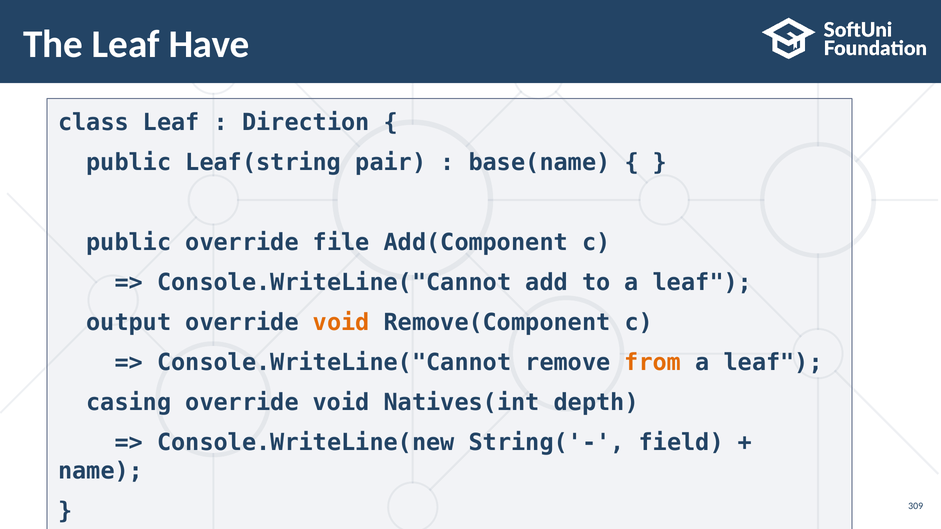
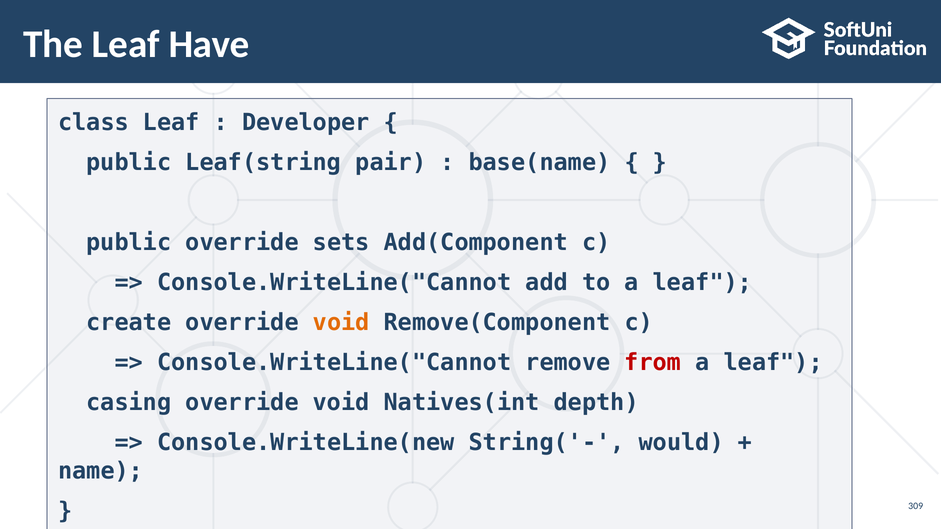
Direction: Direction -> Developer
file: file -> sets
output: output -> create
from colour: orange -> red
field: field -> would
